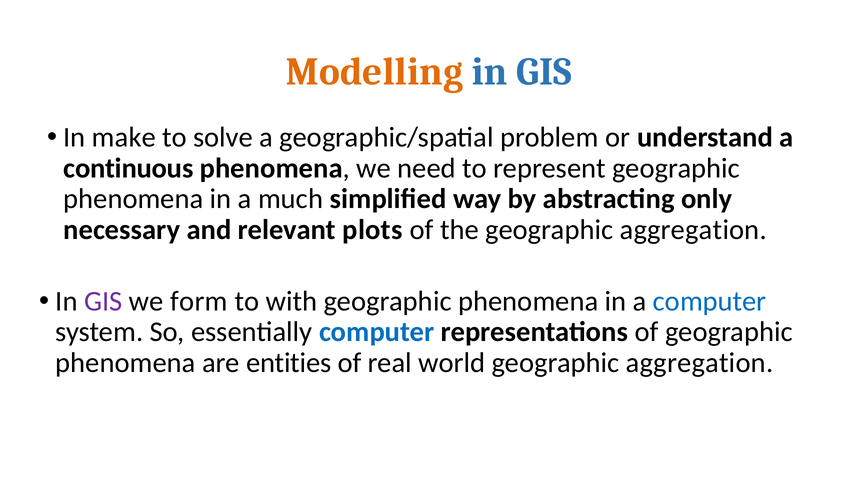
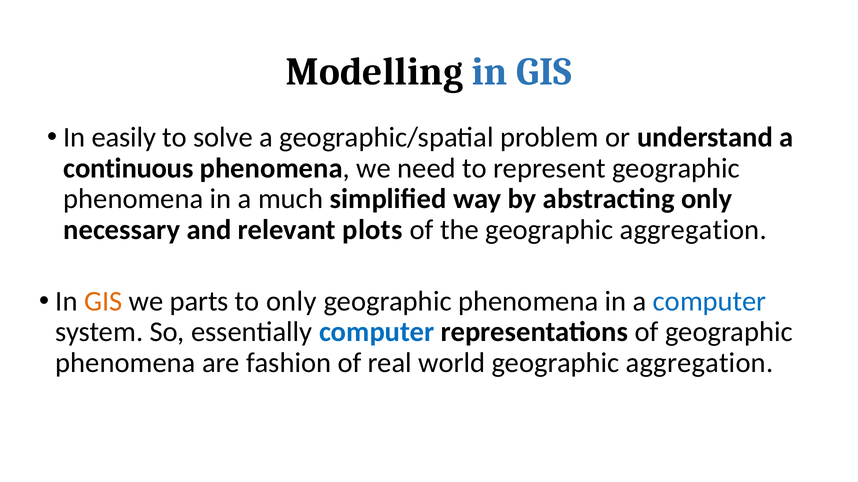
Modelling colour: orange -> black
make: make -> easily
GIS at (103, 302) colour: purple -> orange
form: form -> parts
to with: with -> only
entities: entities -> fashion
